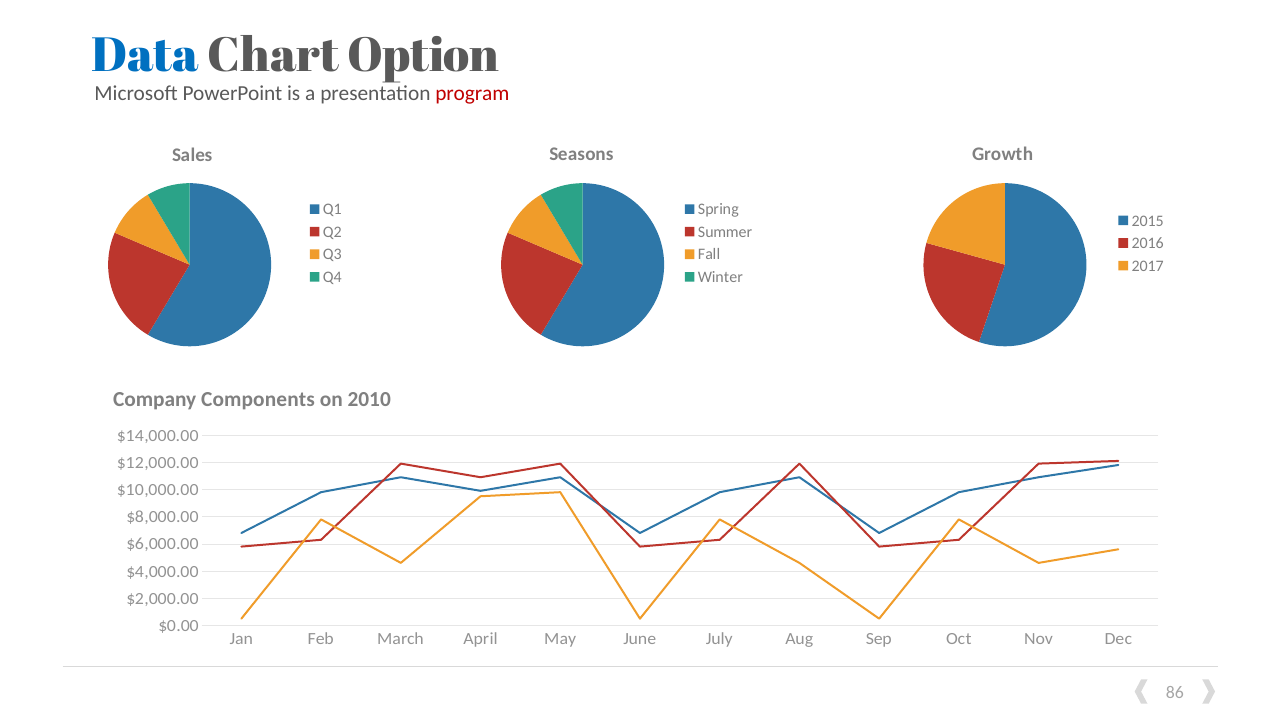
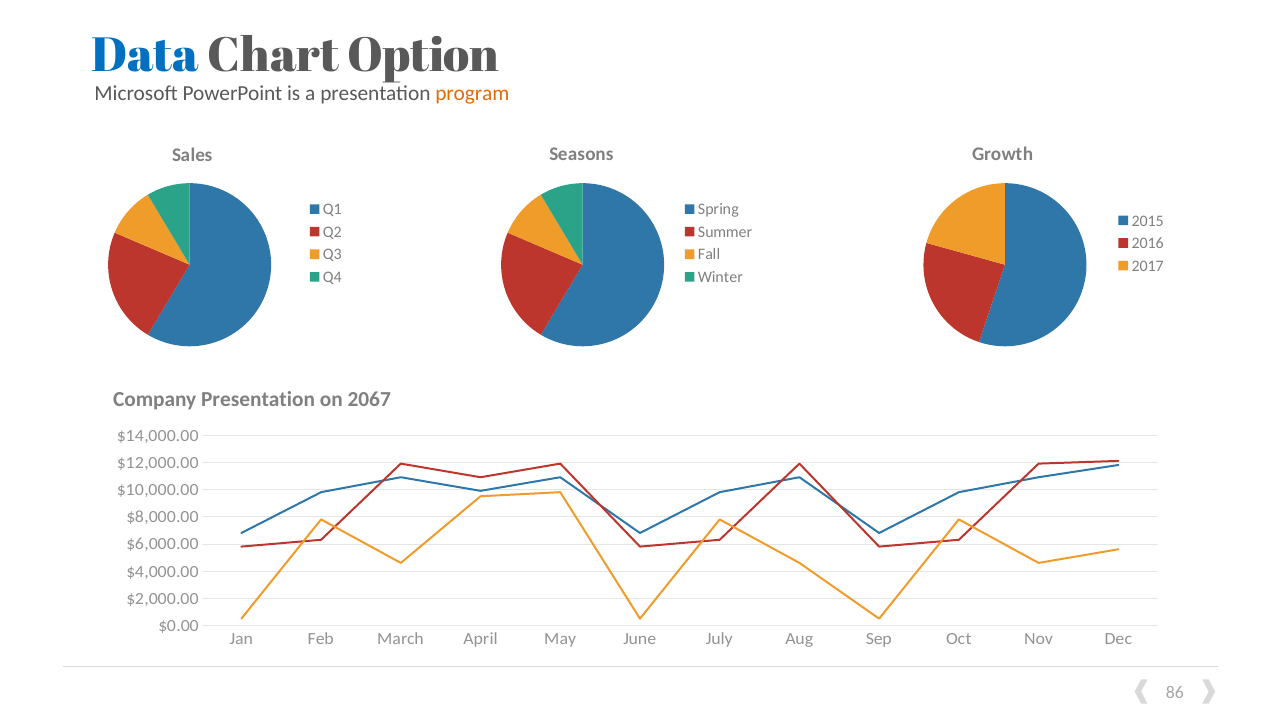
program colour: red -> orange
Company Components: Components -> Presentation
2010: 2010 -> 2067
